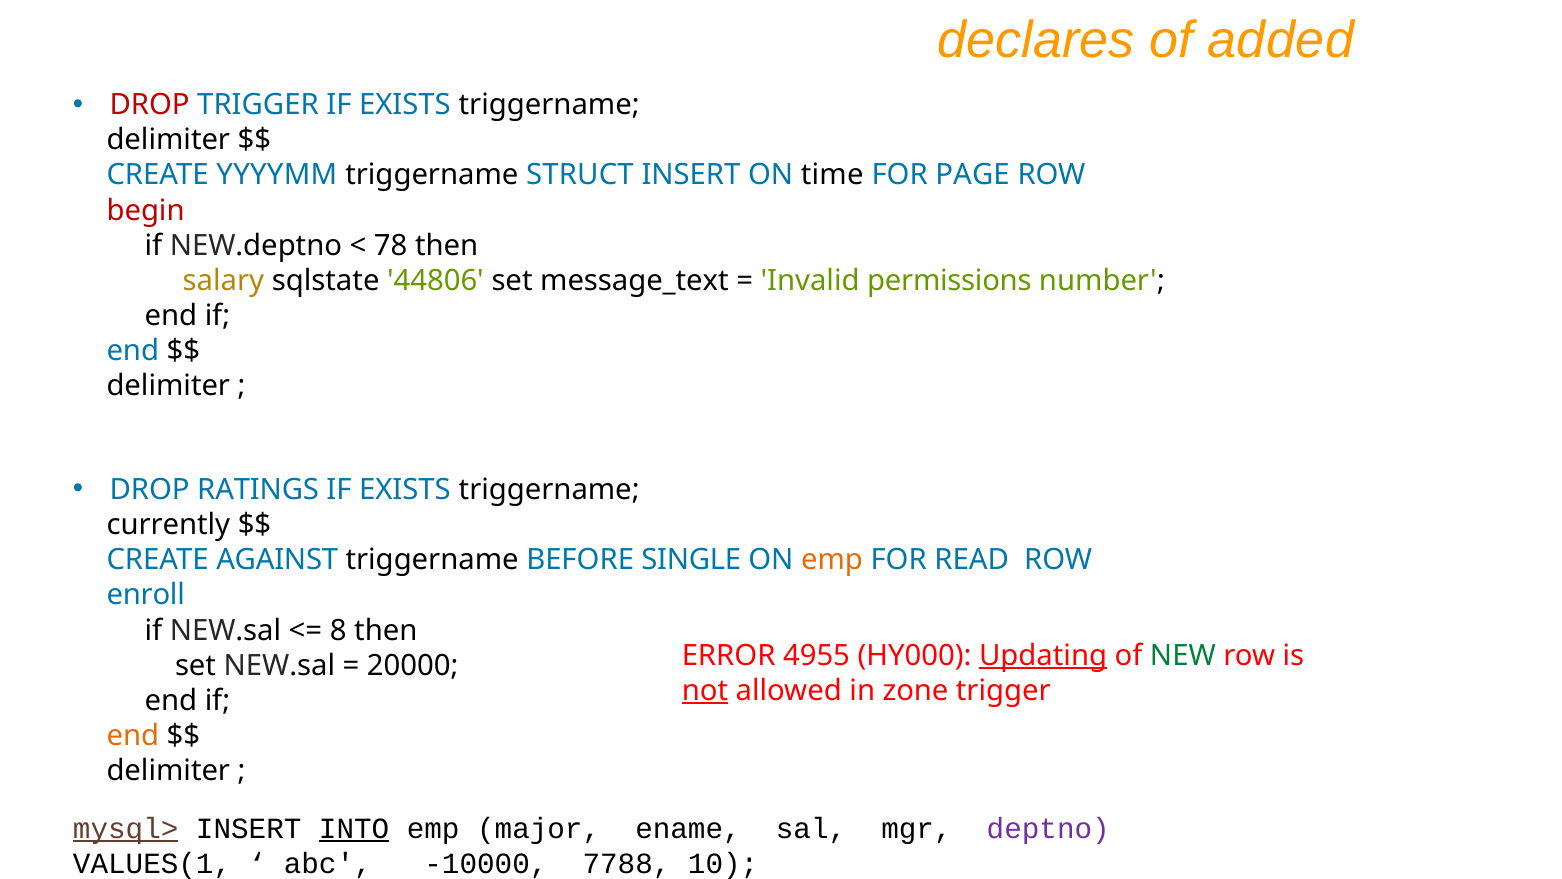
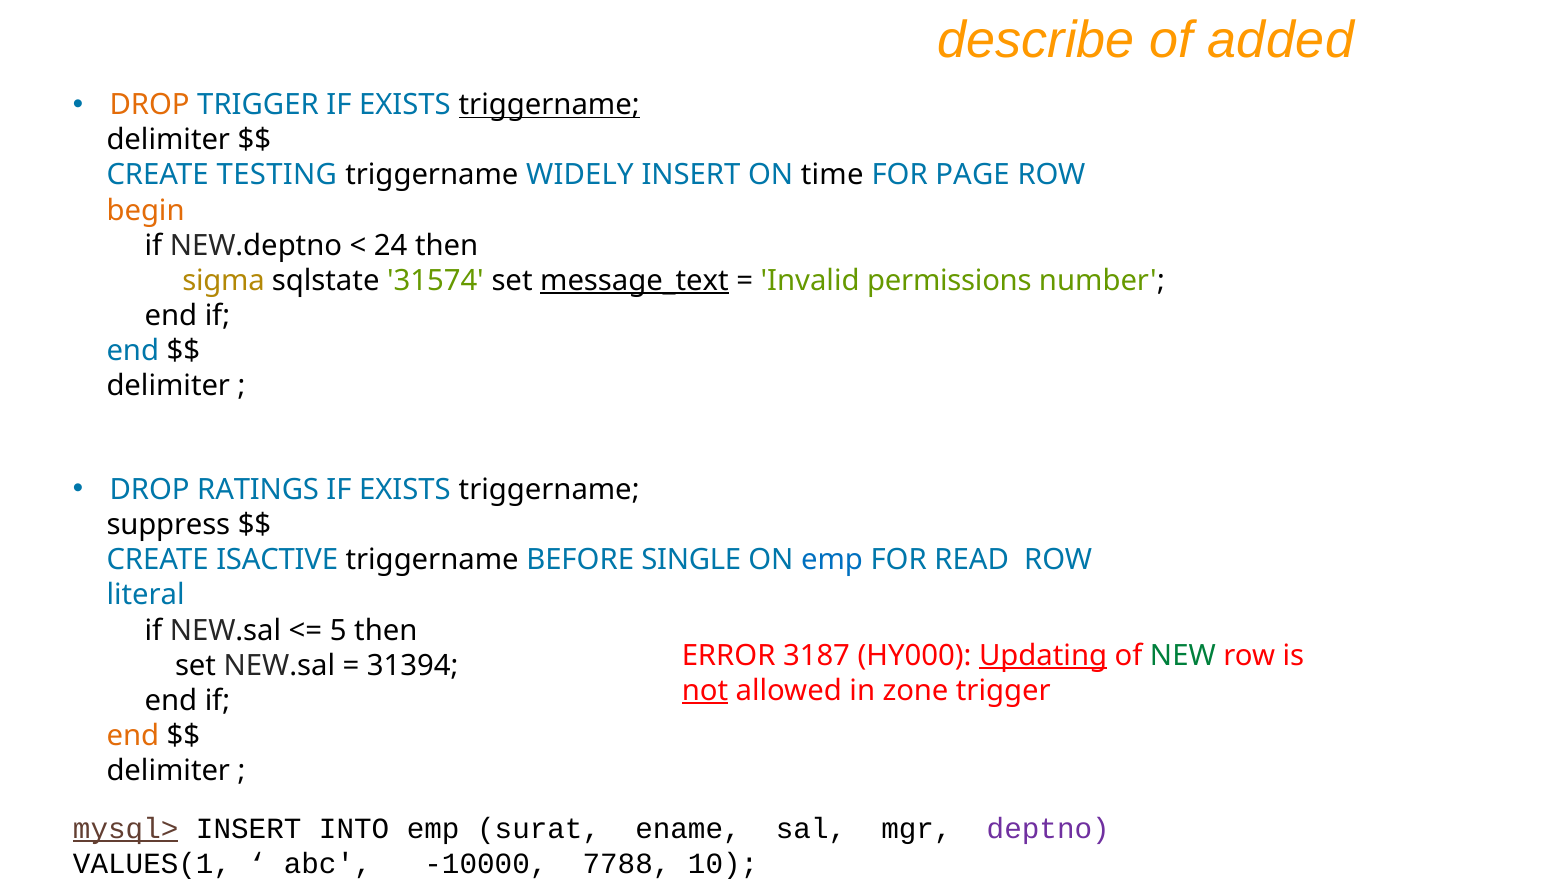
declares: declares -> describe
DROP at (150, 105) colour: red -> orange
triggername at (549, 105) underline: none -> present
YYYYMM: YYYYMM -> TESTING
STRUCT: STRUCT -> WIDELY
begin colour: red -> orange
78: 78 -> 24
salary: salary -> sigma
44806: 44806 -> 31574
message_text underline: none -> present
currently: currently -> suppress
AGAINST: AGAINST -> ISACTIVE
emp at (832, 560) colour: orange -> blue
enroll: enroll -> literal
8: 8 -> 5
4955: 4955 -> 3187
20000: 20000 -> 31394
INTO underline: present -> none
major: major -> surat
